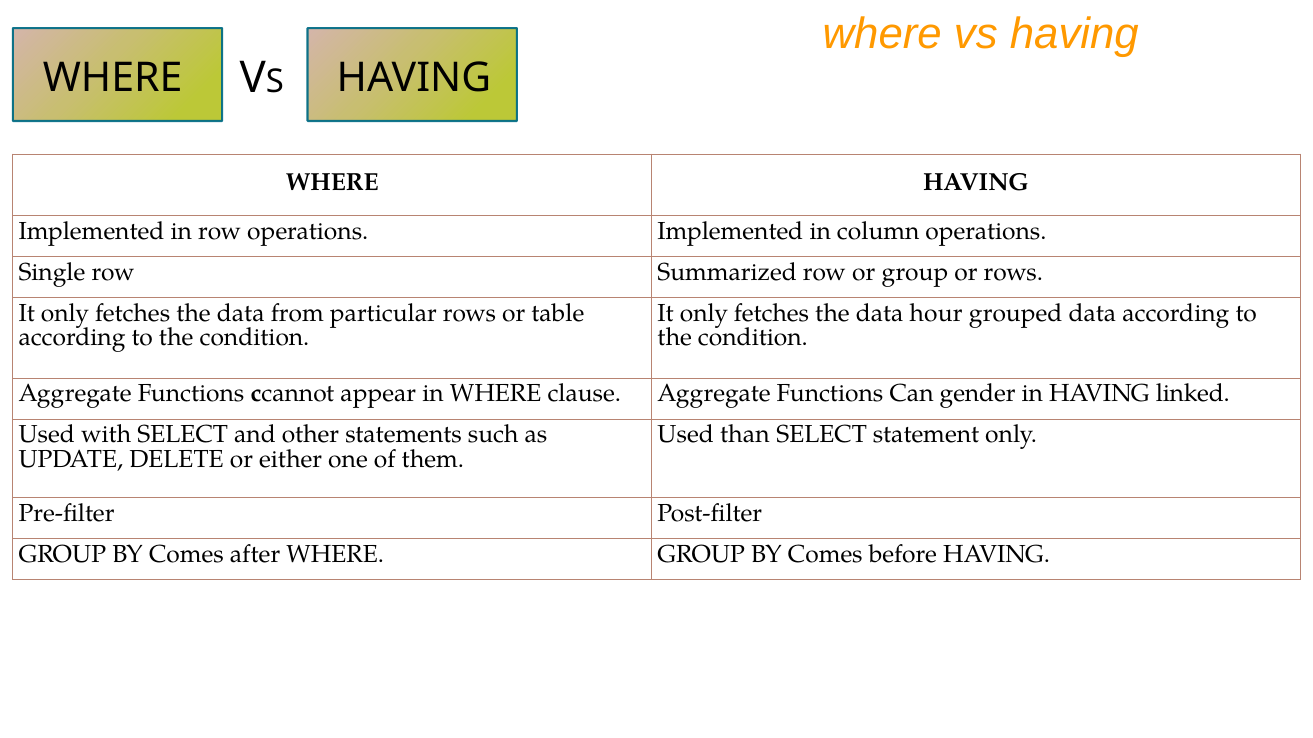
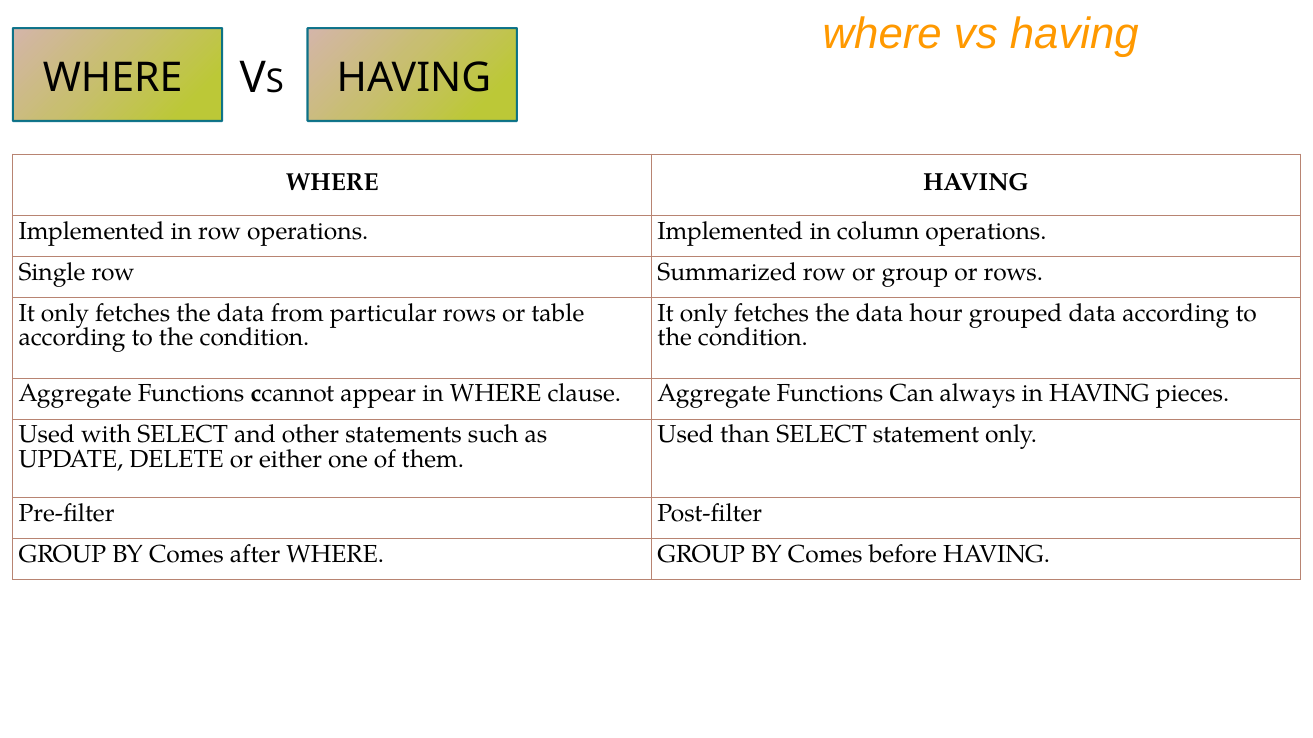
gender: gender -> always
linked: linked -> pieces
